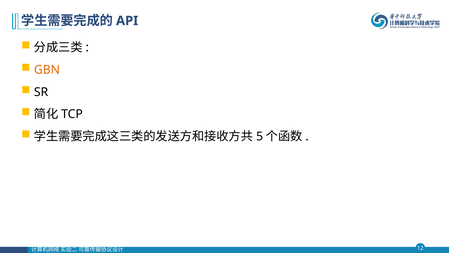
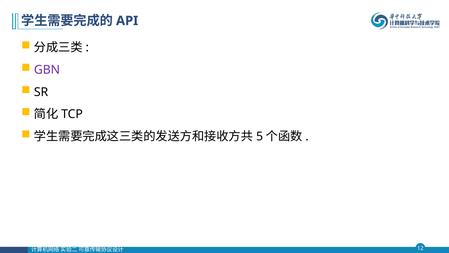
GBN colour: orange -> purple
